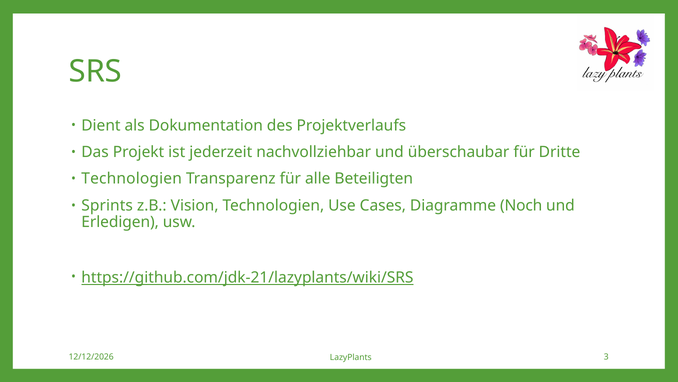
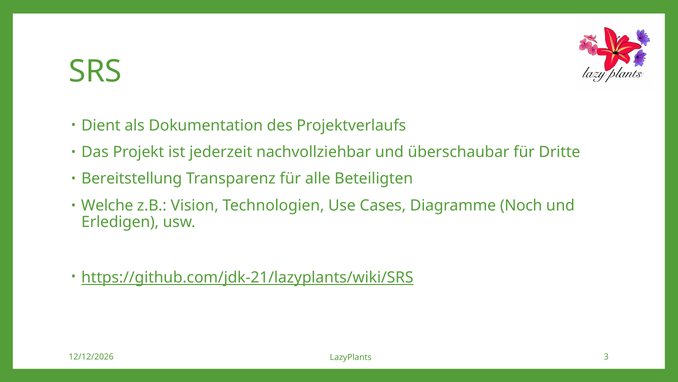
Technologien at (132, 179): Technologien -> Bereitstellung
Sprints: Sprints -> Welche
